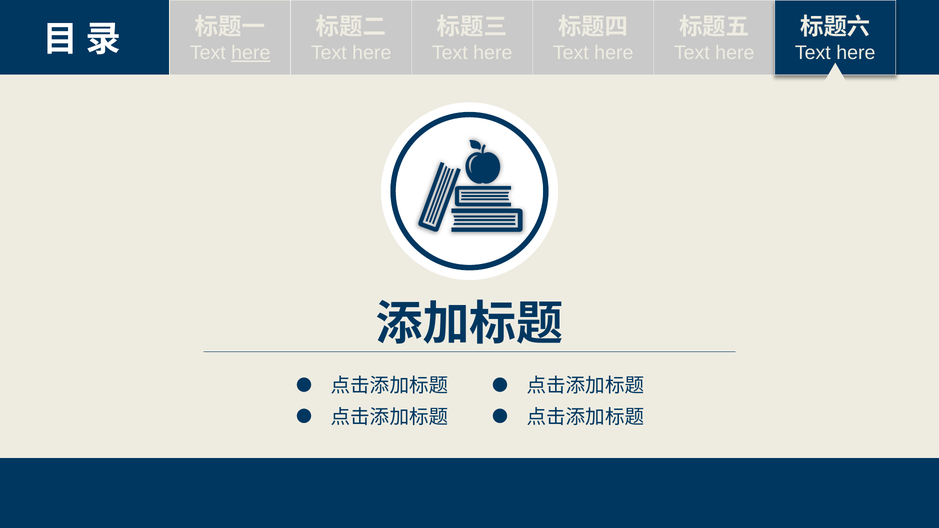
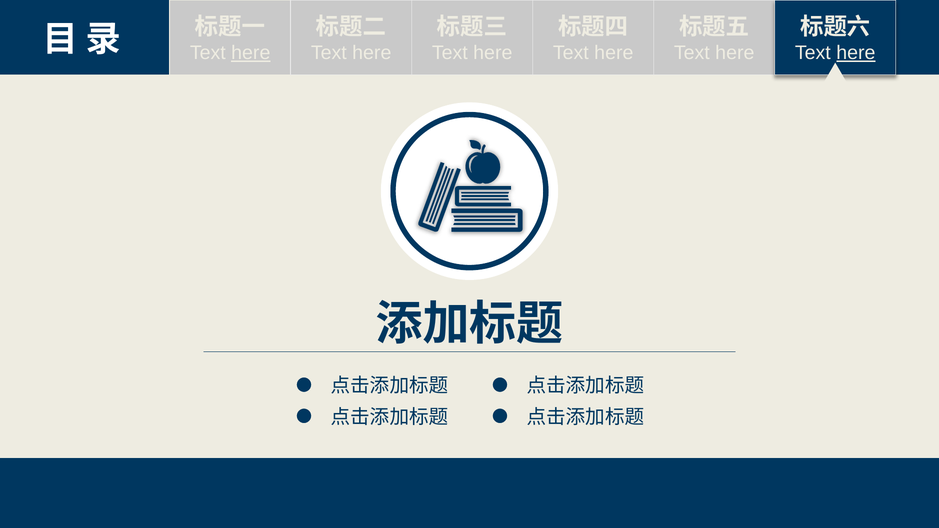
here at (856, 53) underline: none -> present
